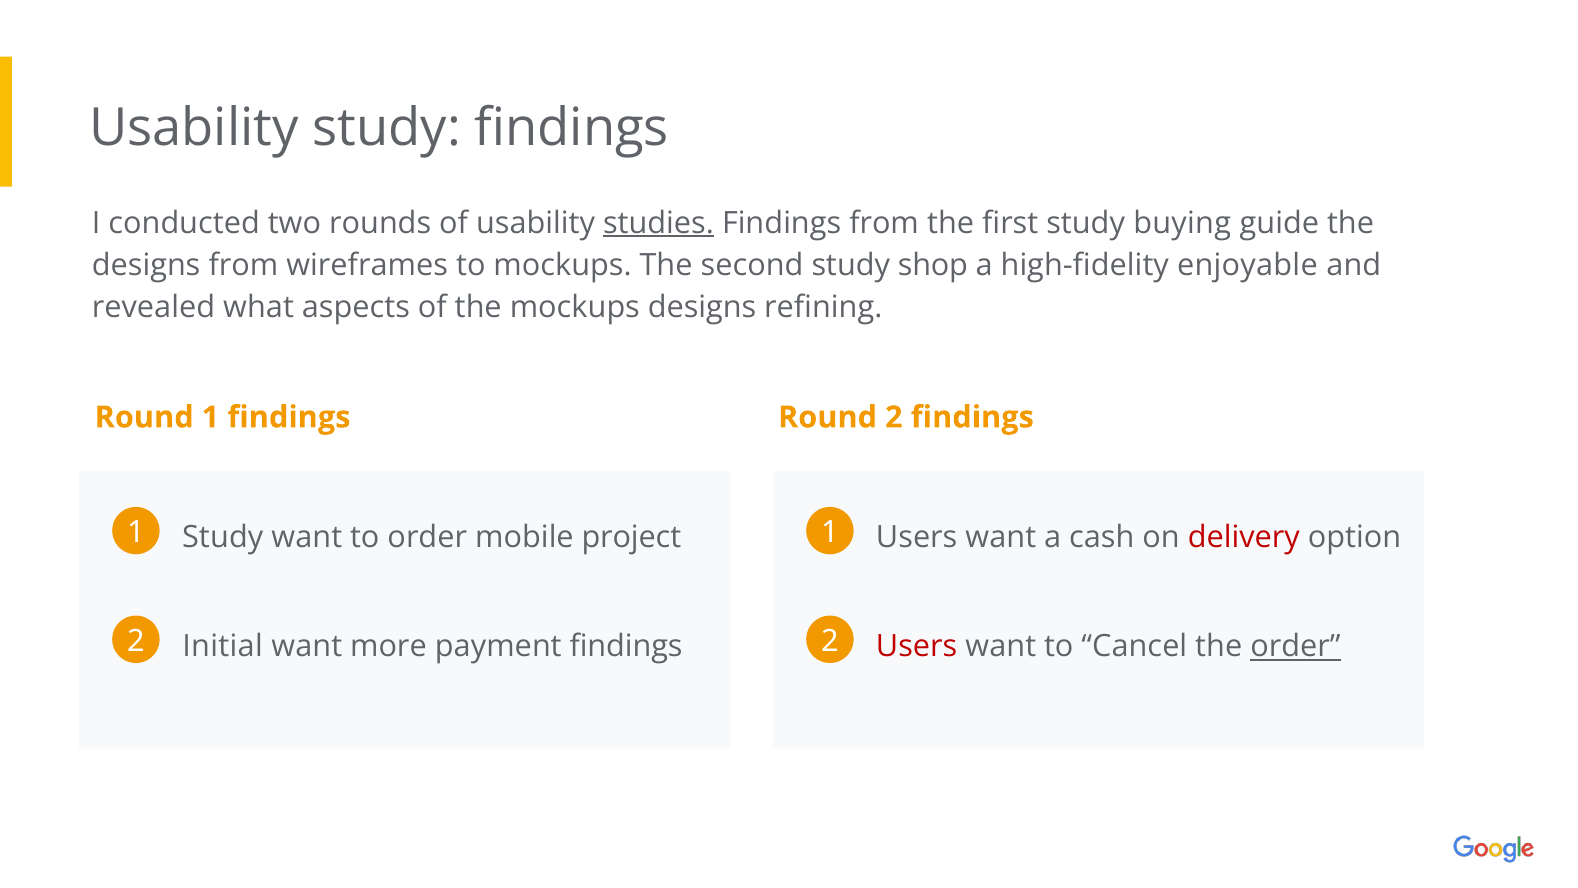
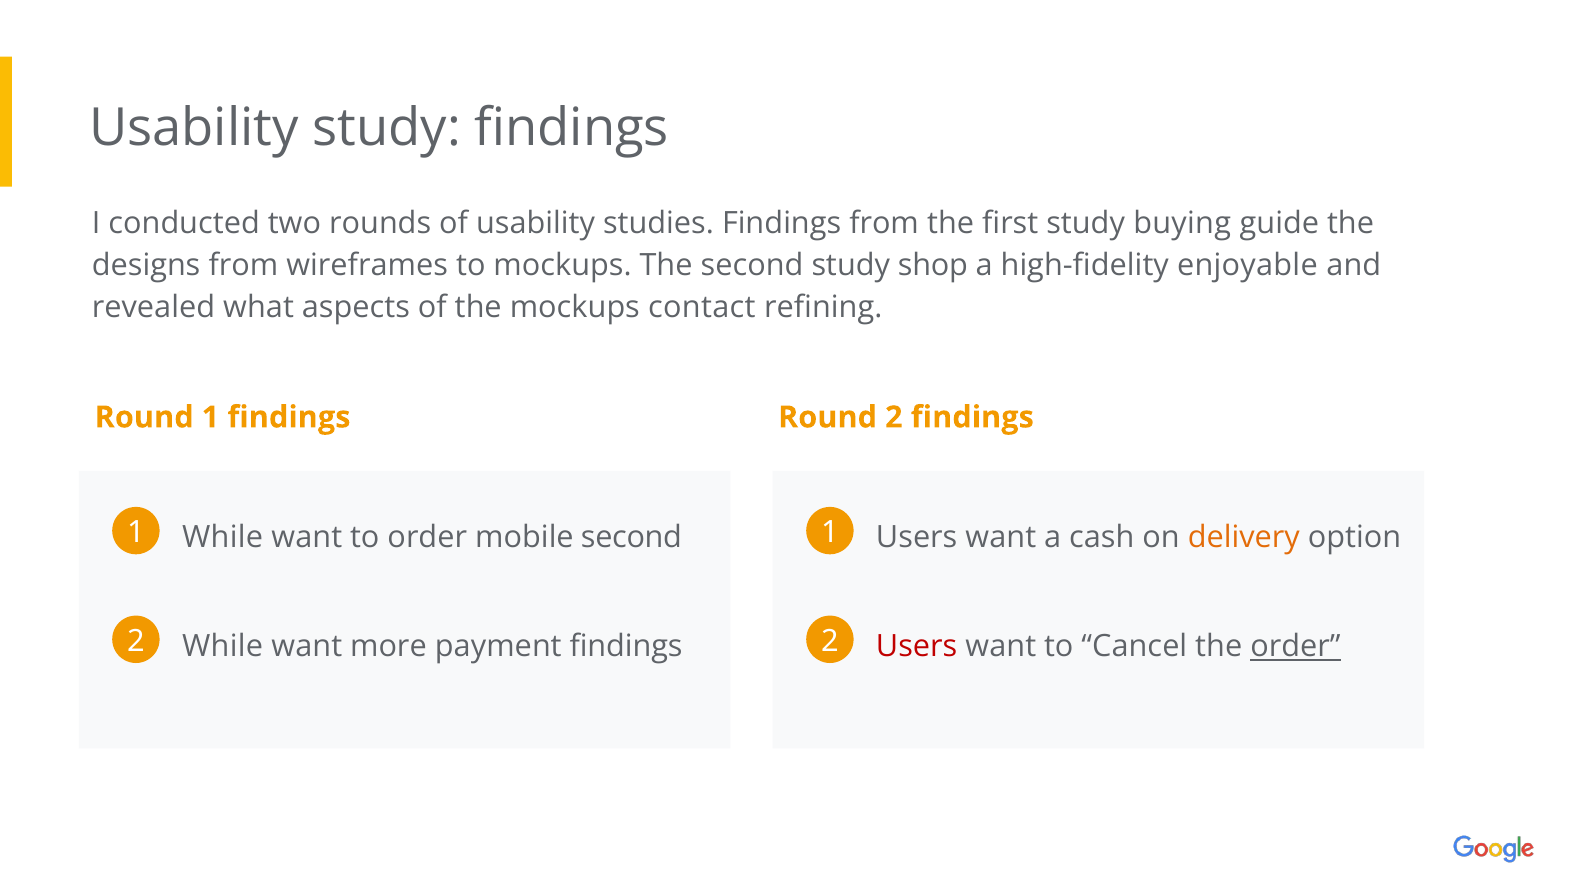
studies underline: present -> none
mockups designs: designs -> contact
Study at (223, 538): Study -> While
mobile project: project -> second
delivery colour: red -> orange
Initial at (223, 646): Initial -> While
